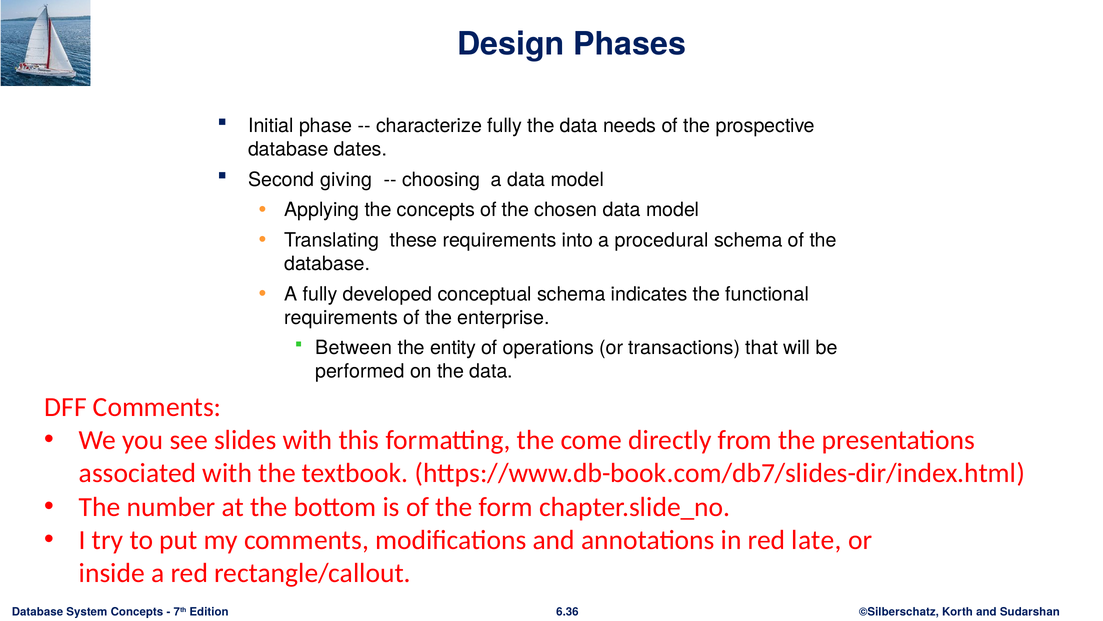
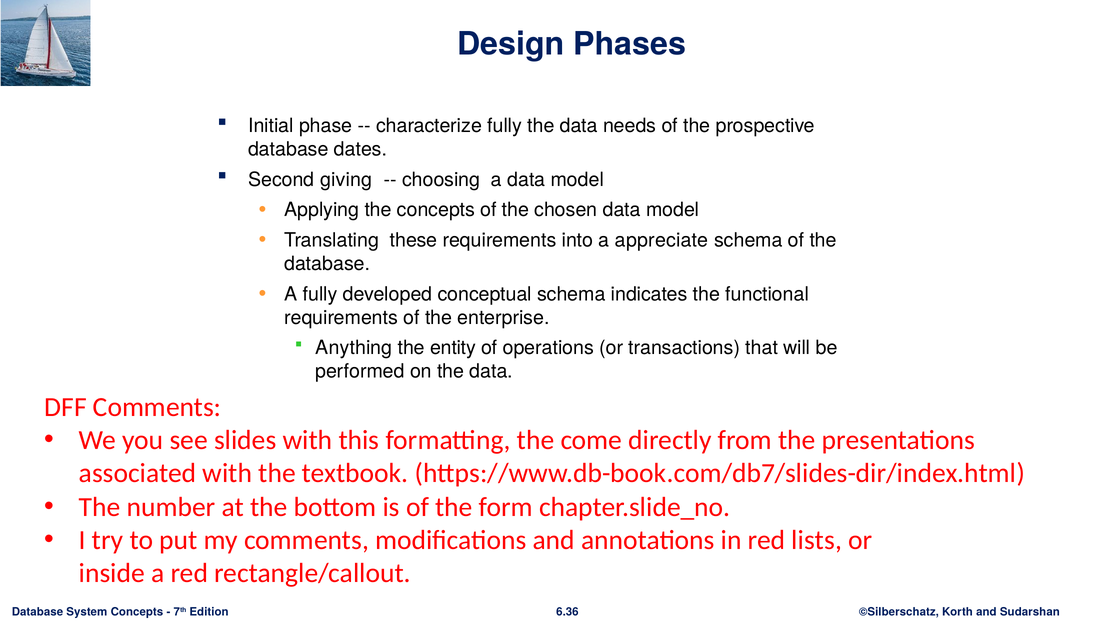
procedural: procedural -> appreciate
Between: Between -> Anything
late: late -> lists
